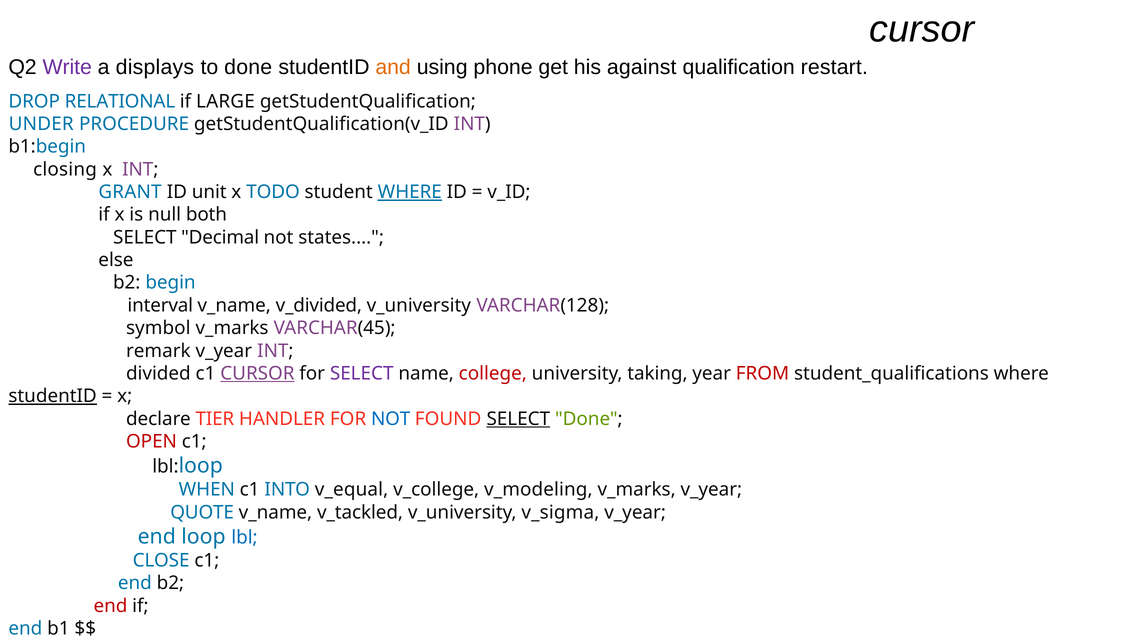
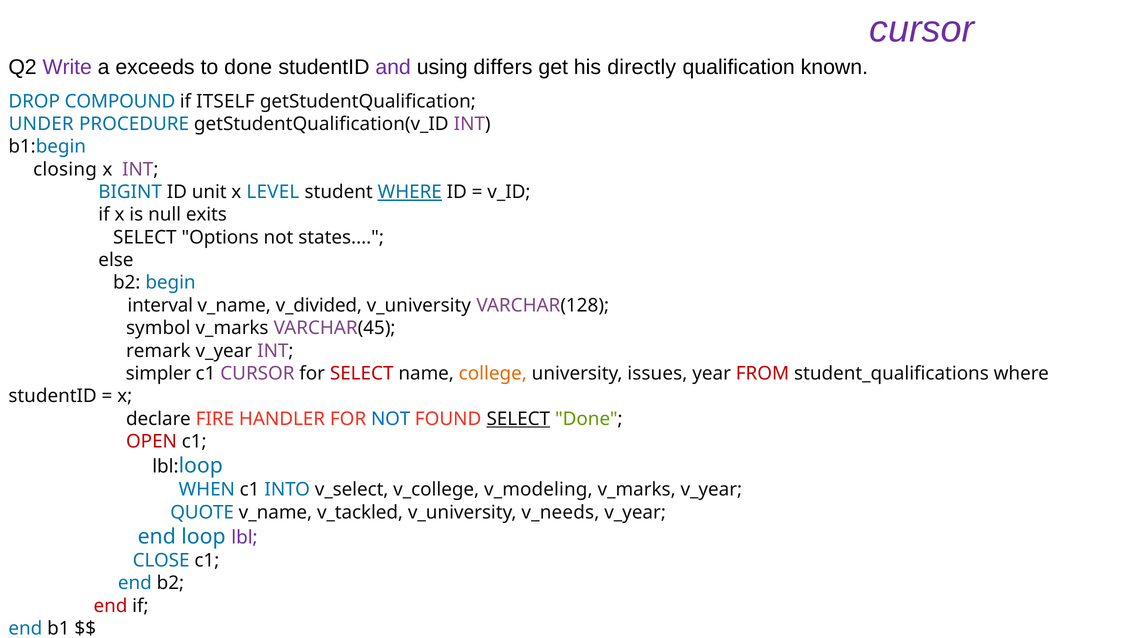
cursor at (922, 30) colour: black -> purple
displays: displays -> exceeds
and colour: orange -> purple
phone: phone -> differs
against: against -> directly
restart: restart -> known
RELATIONAL: RELATIONAL -> COMPOUND
LARGE: LARGE -> ITSELF
GRANT: GRANT -> BIGINT
TODO: TODO -> LEVEL
both: both -> exits
Decimal: Decimal -> Options
divided: divided -> simpler
CURSOR at (257, 374) underline: present -> none
SELECT at (362, 374) colour: purple -> red
college colour: red -> orange
taking: taking -> issues
studentID at (53, 396) underline: present -> none
TIER: TIER -> FIRE
v_equal: v_equal -> v_select
v_sigma: v_sigma -> v_needs
lbl colour: blue -> purple
